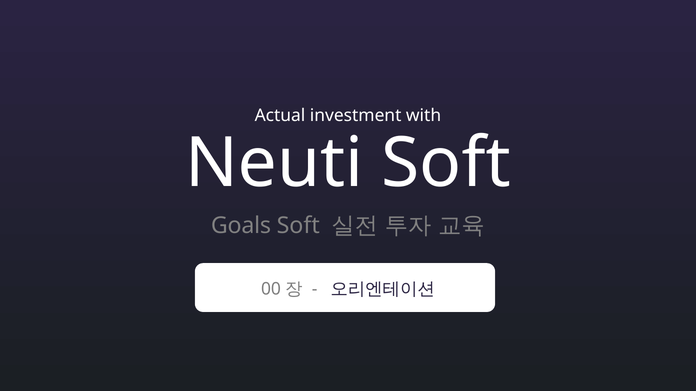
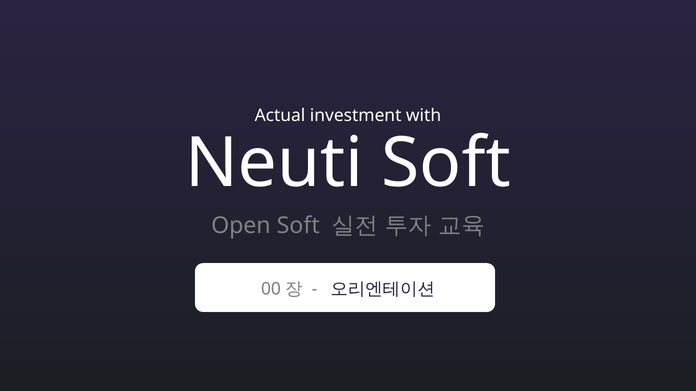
Goals: Goals -> Open
